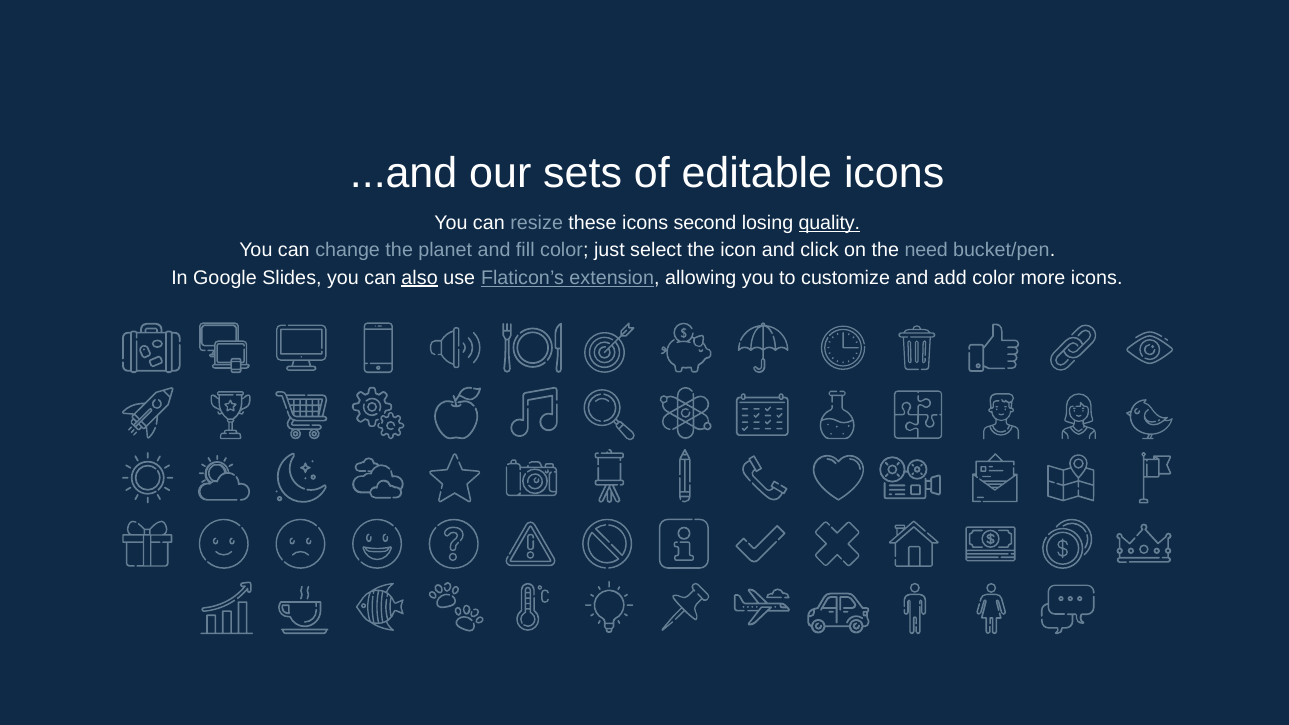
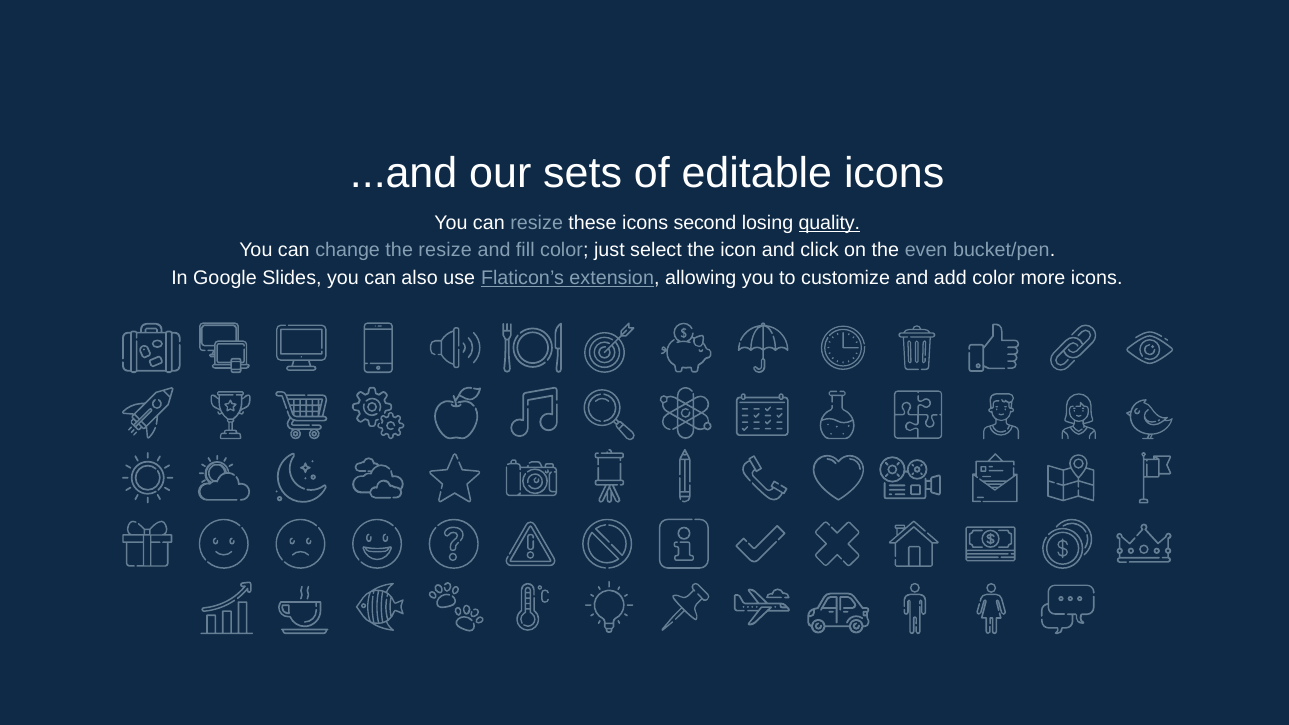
the planet: planet -> resize
need: need -> even
also underline: present -> none
